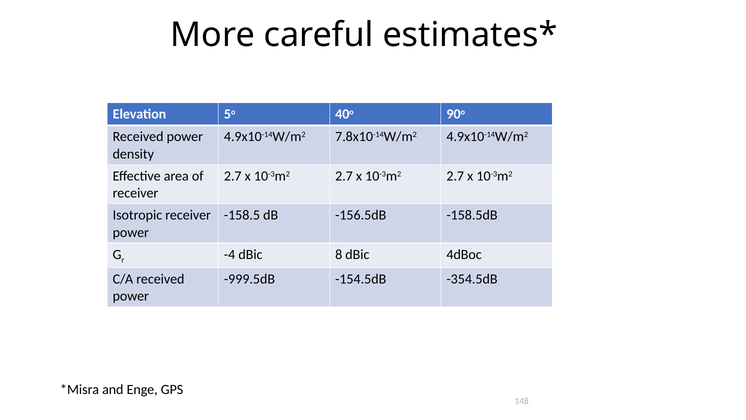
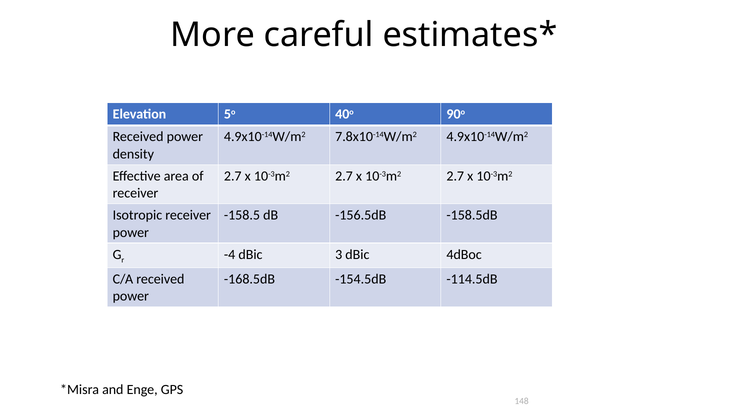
8: 8 -> 3
-999.5dB: -999.5dB -> -168.5dB
-354.5dB: -354.5dB -> -114.5dB
